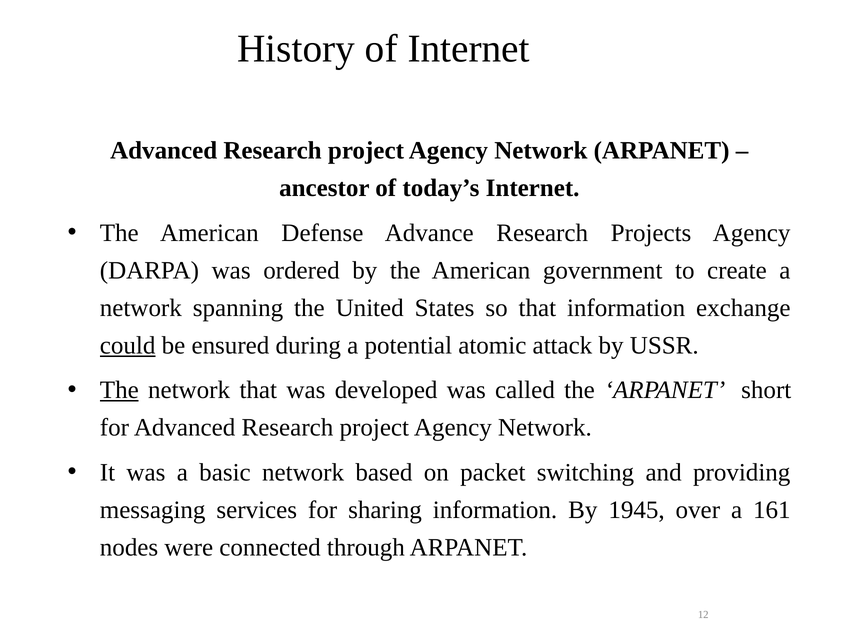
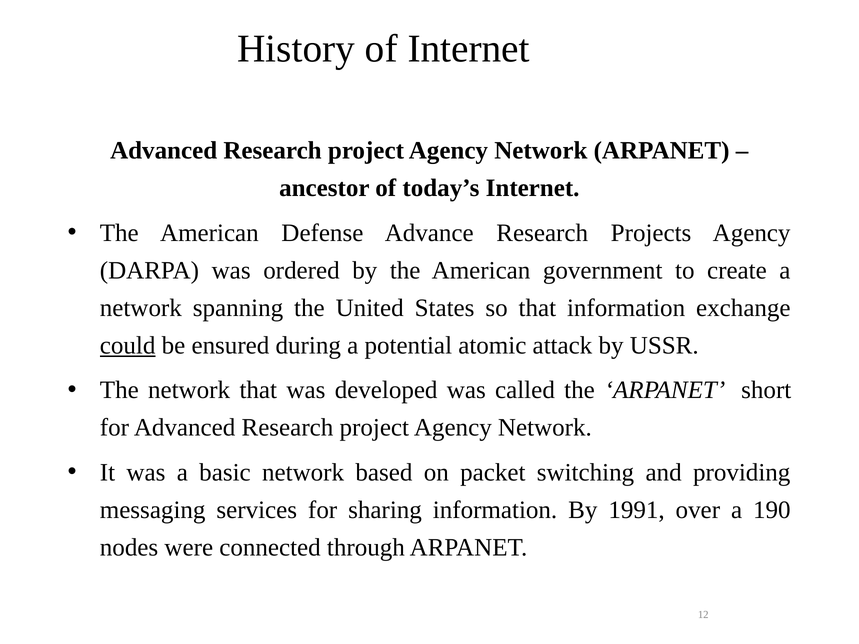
The at (119, 390) underline: present -> none
1945: 1945 -> 1991
161: 161 -> 190
